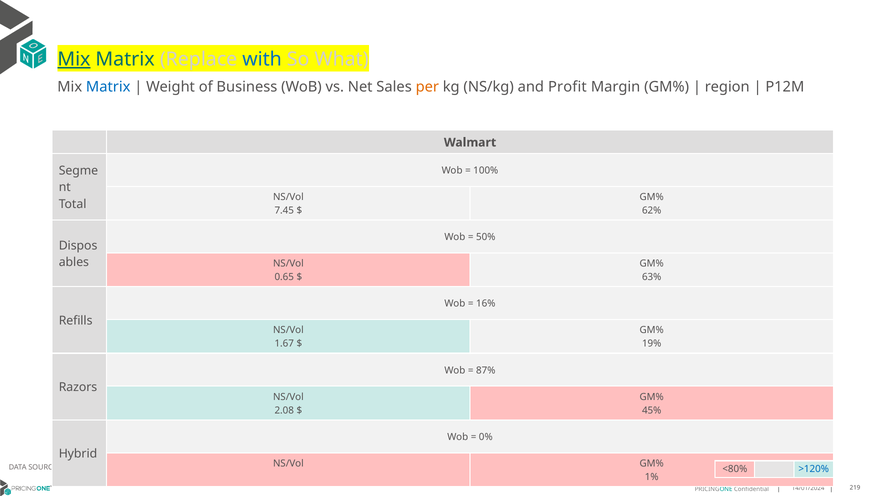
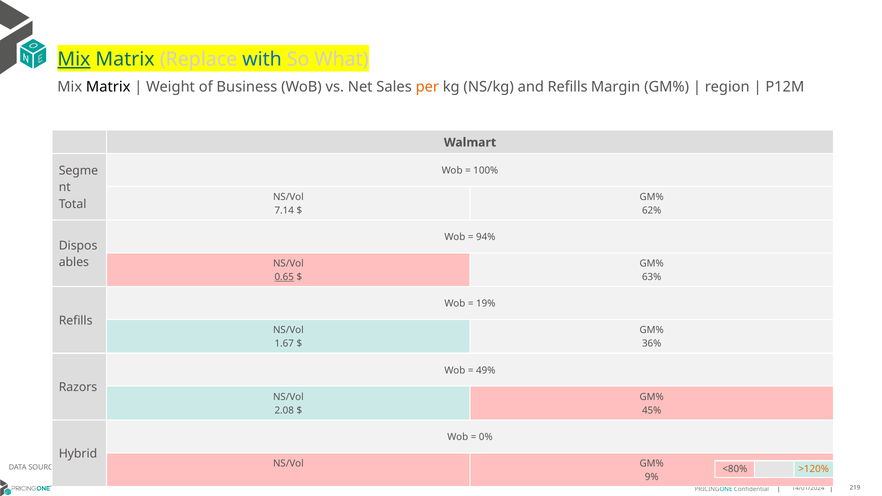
Matrix at (108, 87) colour: blue -> black
and Profit: Profit -> Refills
7.45: 7.45 -> 7.14
50%: 50% -> 94%
0.65 underline: none -> present
16%: 16% -> 19%
19%: 19% -> 36%
87%: 87% -> 49%
>120% colour: blue -> orange
1%: 1% -> 9%
